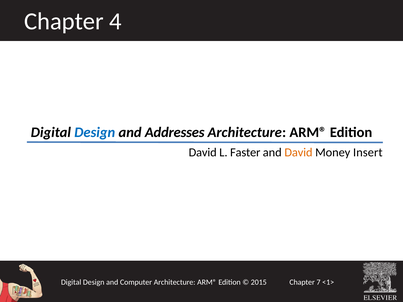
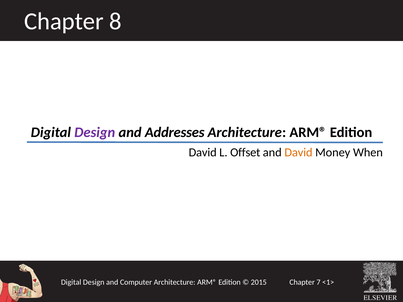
4: 4 -> 8
Design at (95, 133) colour: blue -> purple
Faster: Faster -> Offset
Insert: Insert -> When
